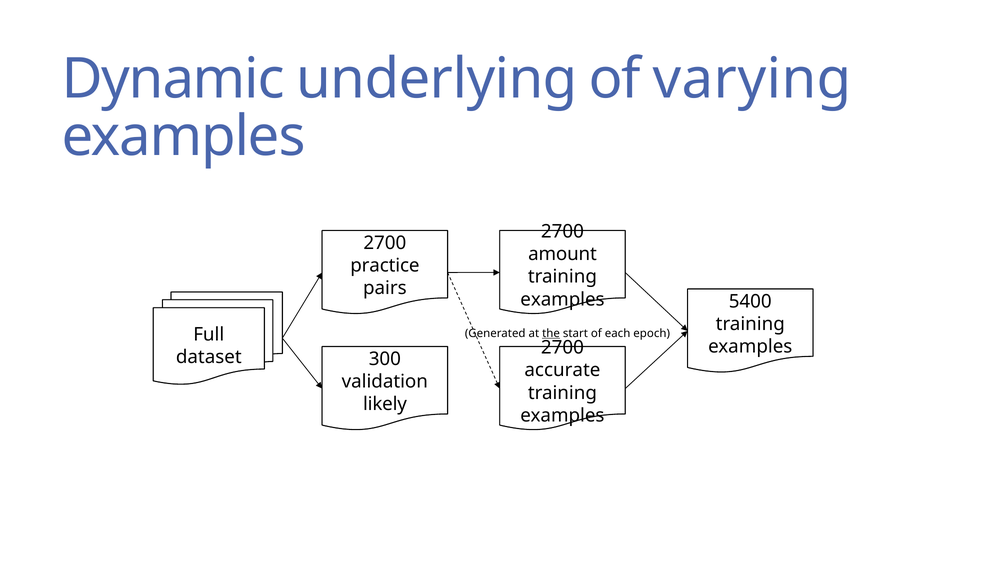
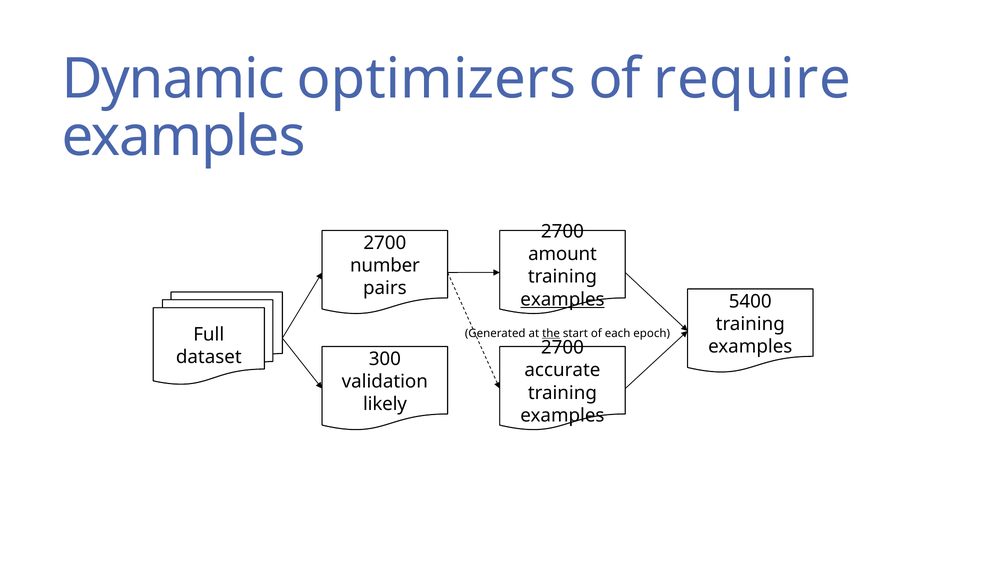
underlying: underlying -> optimizers
varying: varying -> require
practice: practice -> number
examples at (562, 299) underline: none -> present
